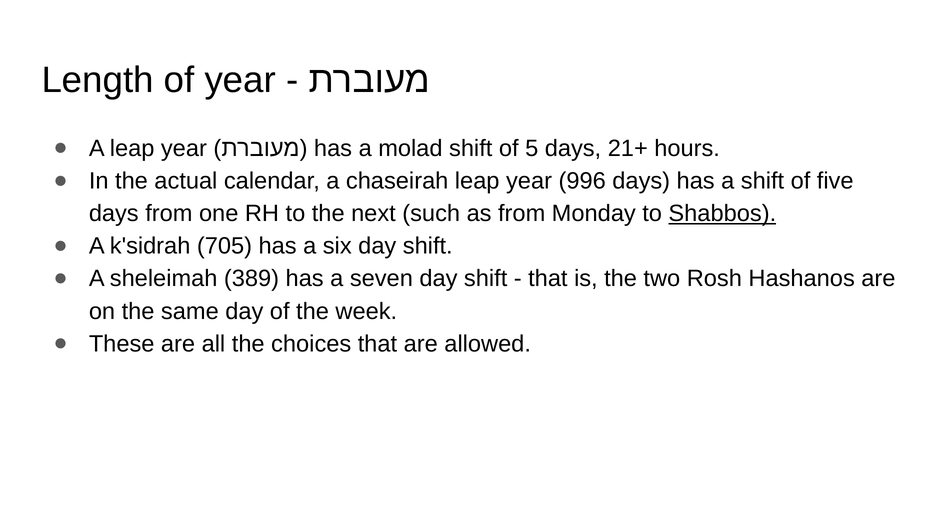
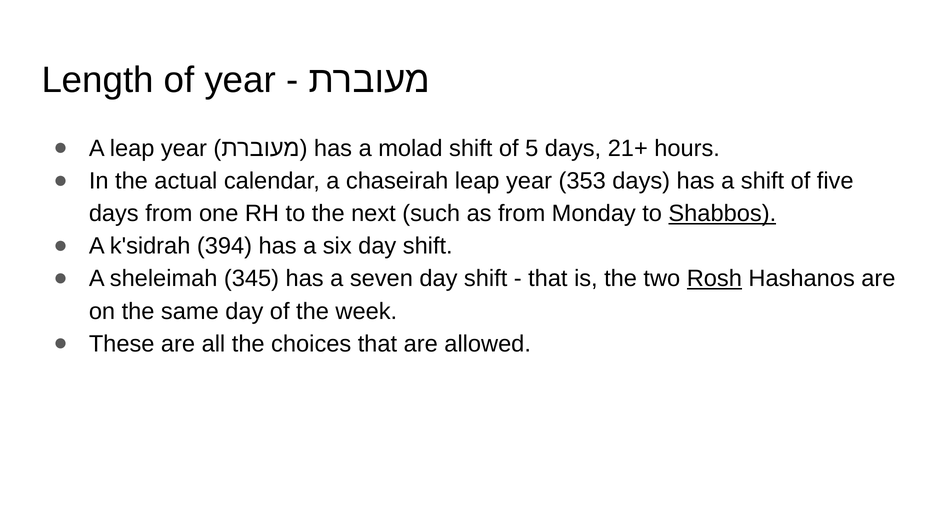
996: 996 -> 353
705: 705 -> 394
389: 389 -> 345
Rosh underline: none -> present
